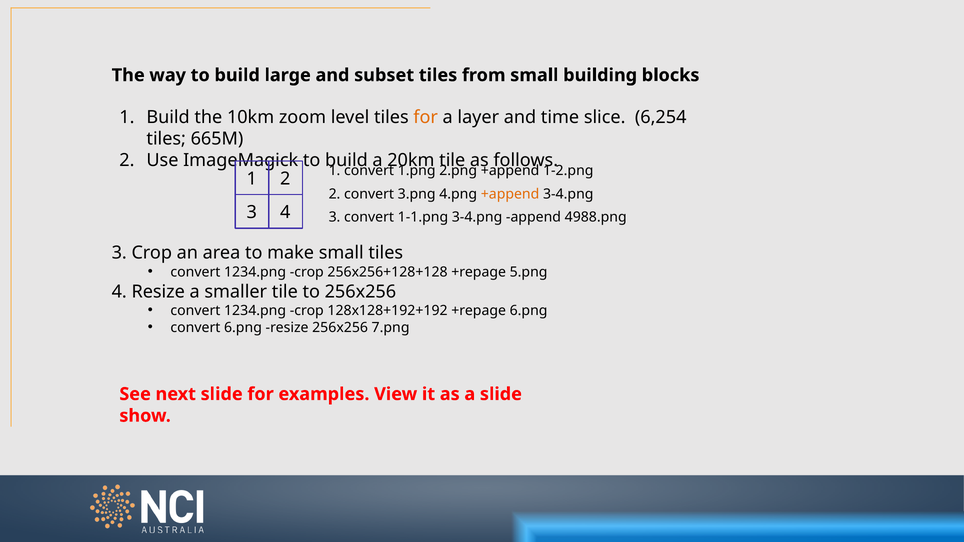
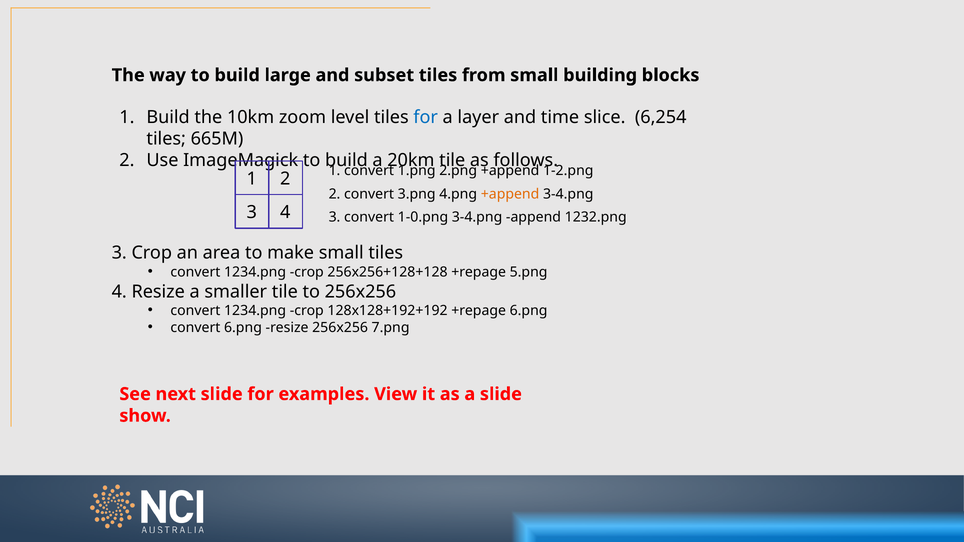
for at (426, 117) colour: orange -> blue
1-1.png: 1-1.png -> 1-0.png
4988.png: 4988.png -> 1232.png
